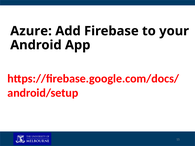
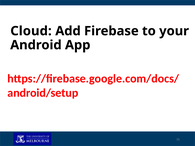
Azure: Azure -> Cloud
